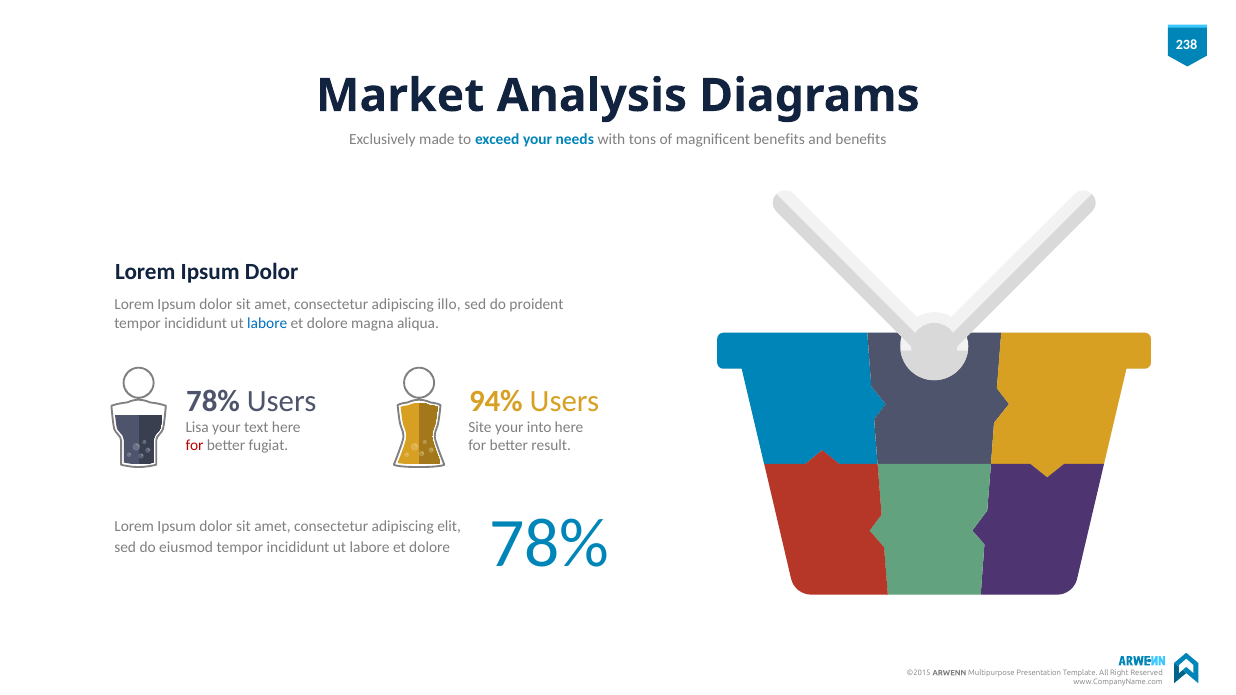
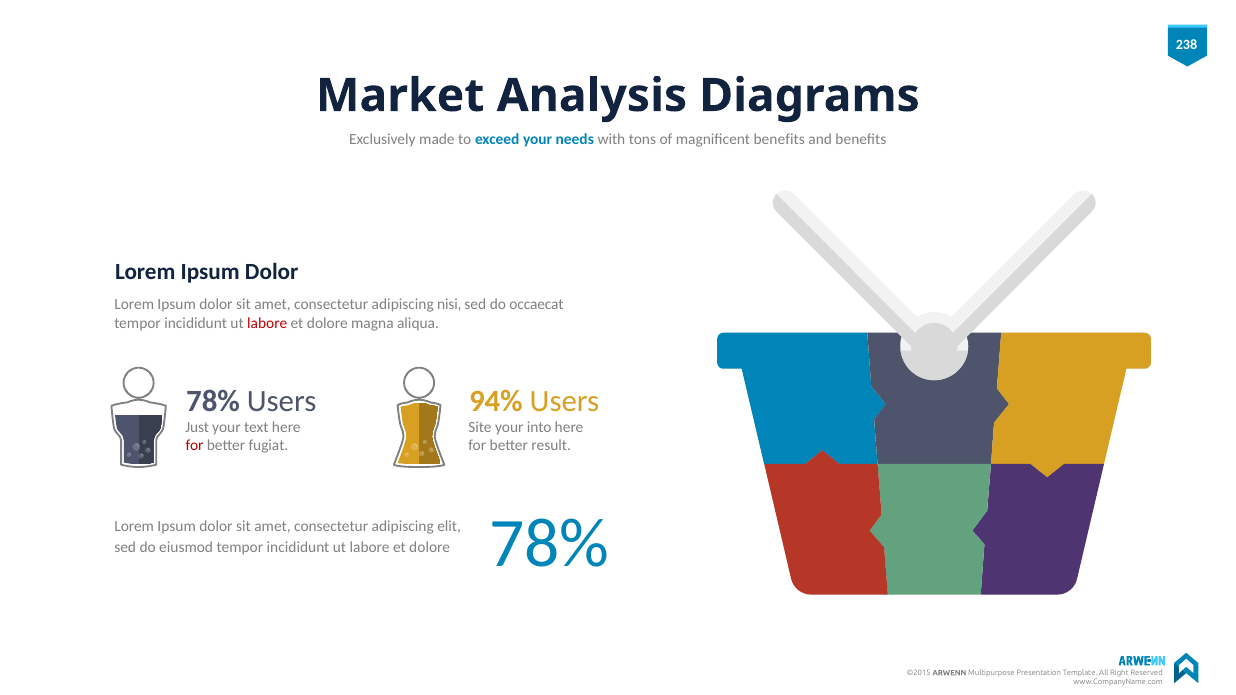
illo: illo -> nisi
proident: proident -> occaecat
labore at (267, 323) colour: blue -> red
Lisa: Lisa -> Just
